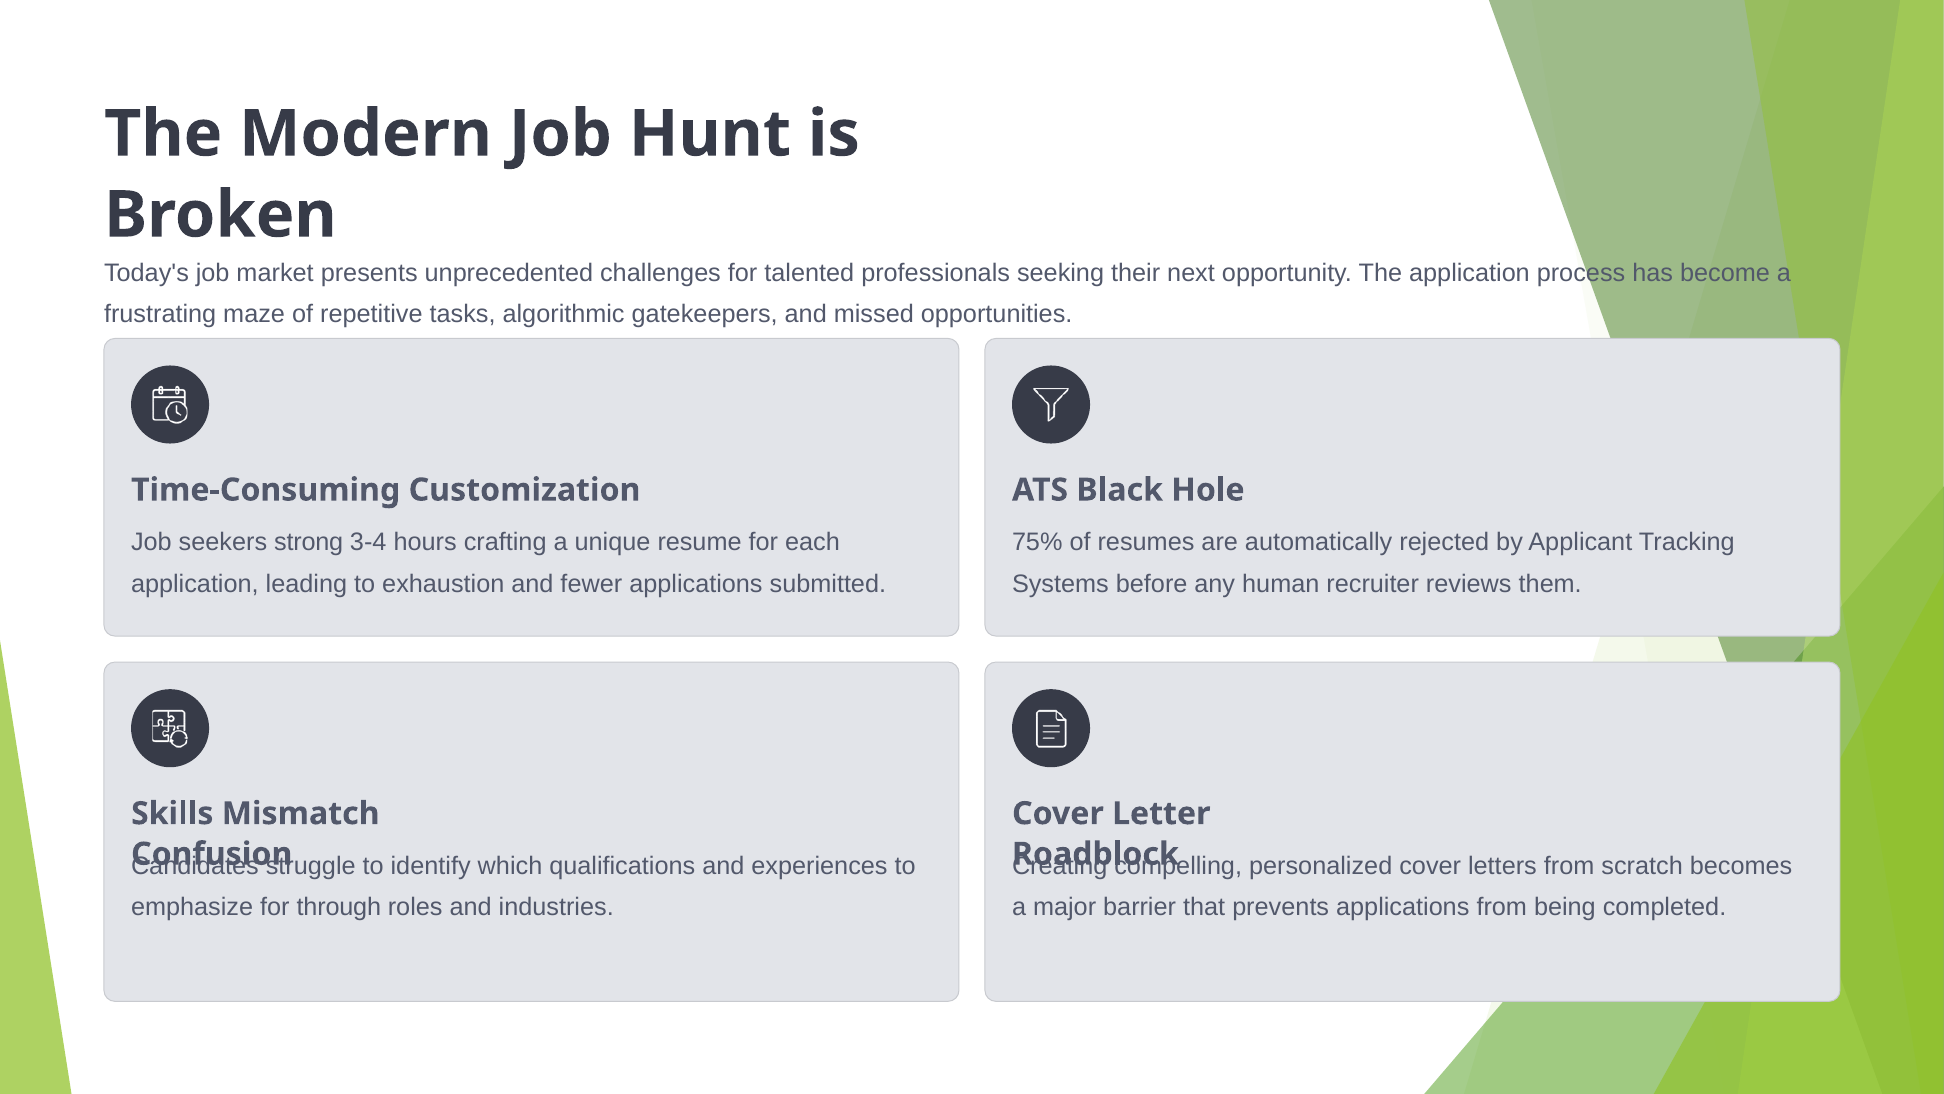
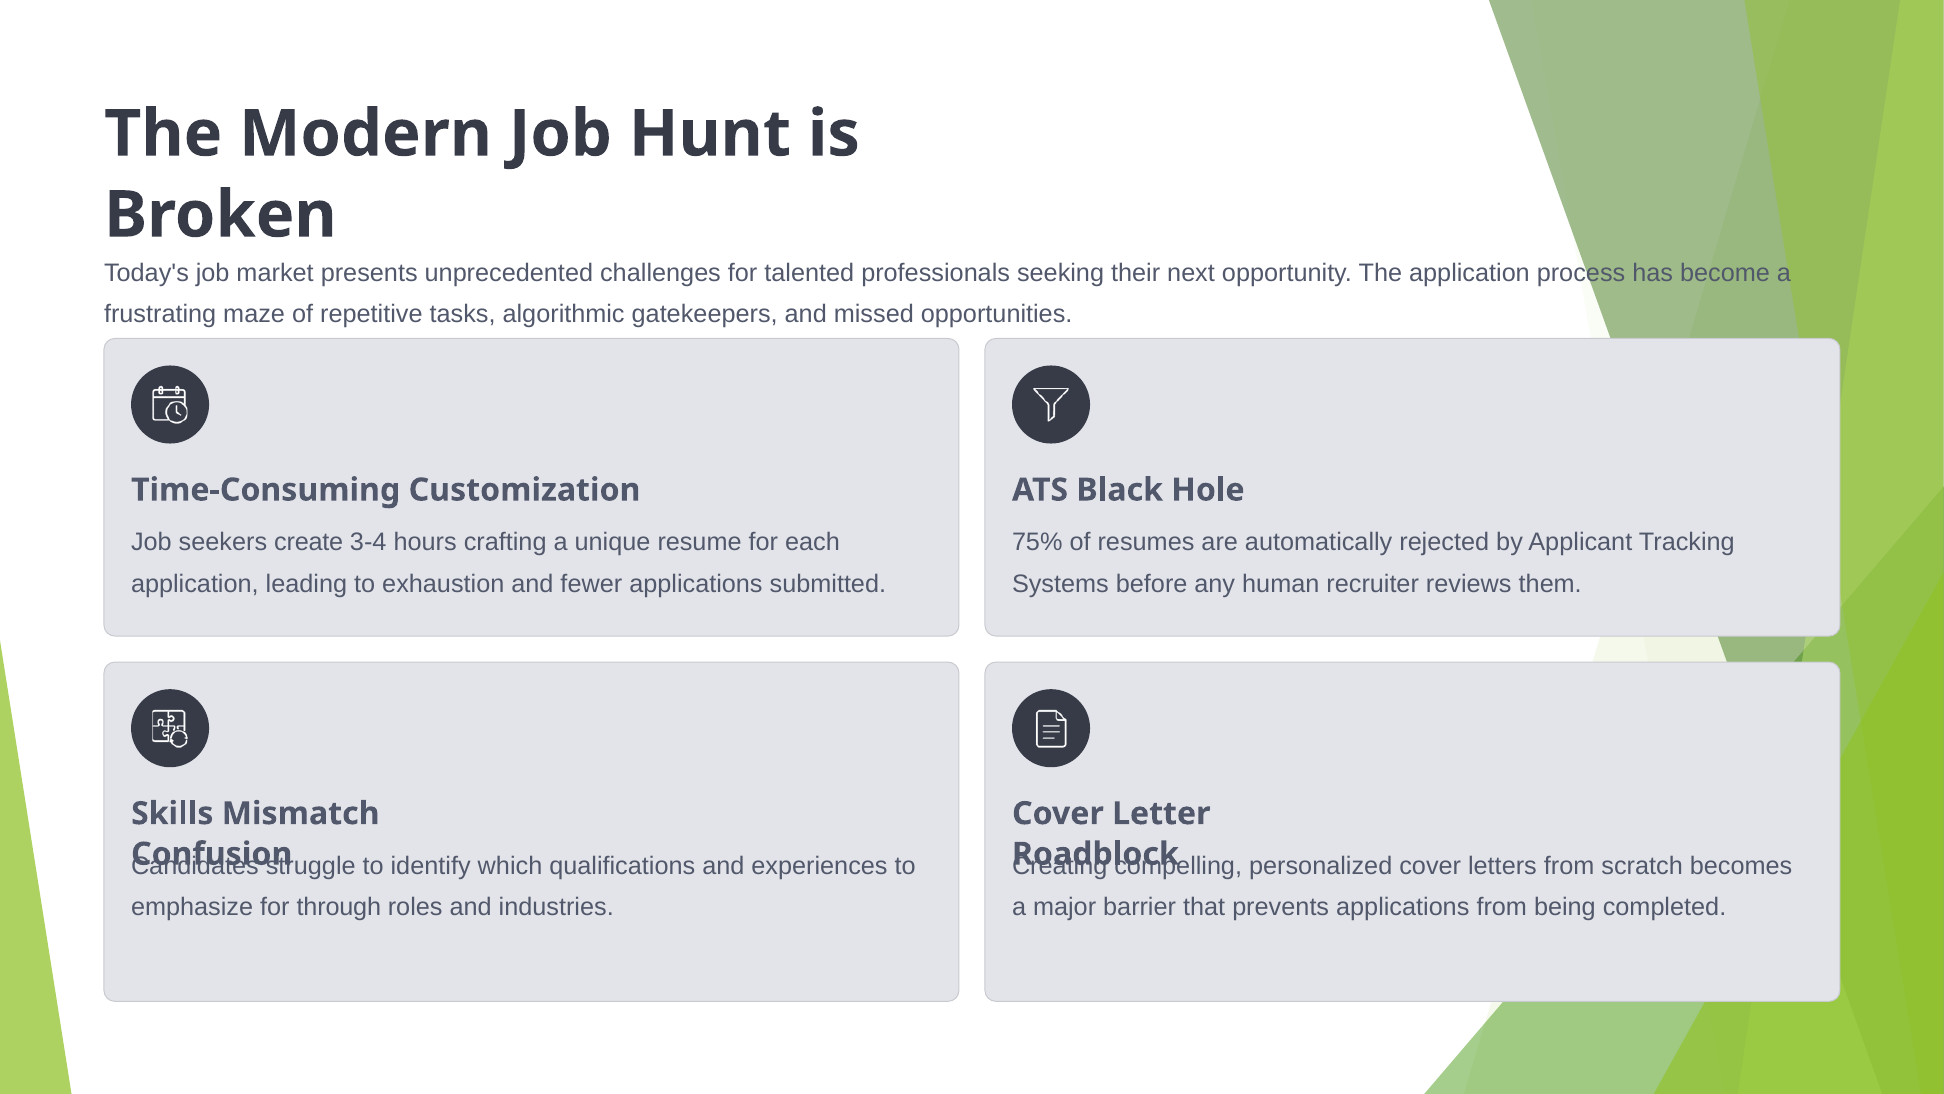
strong: strong -> create
